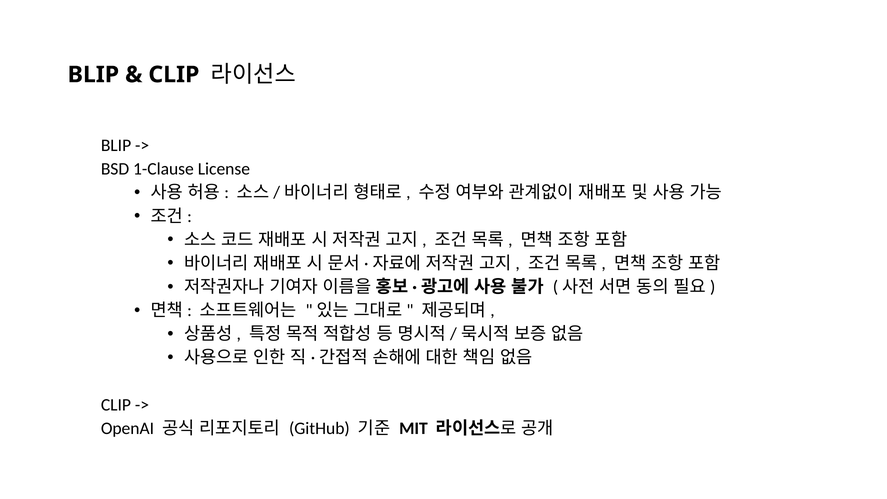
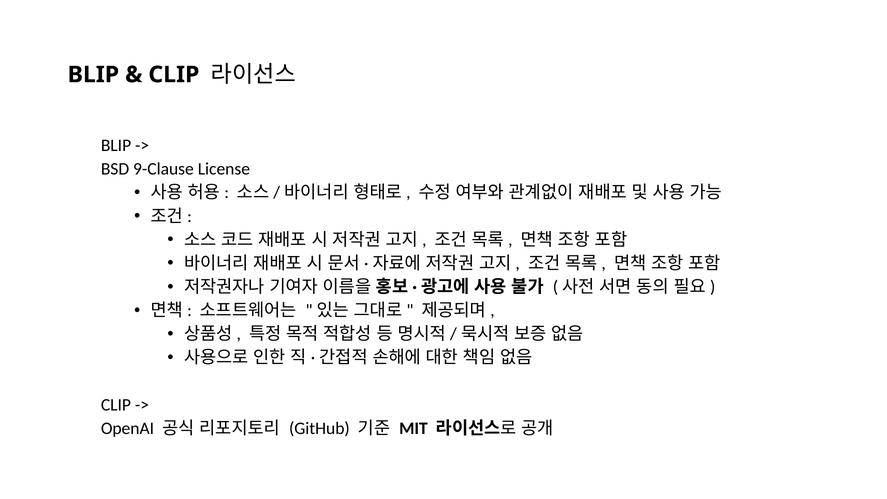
1-Clause: 1-Clause -> 9-Clause
